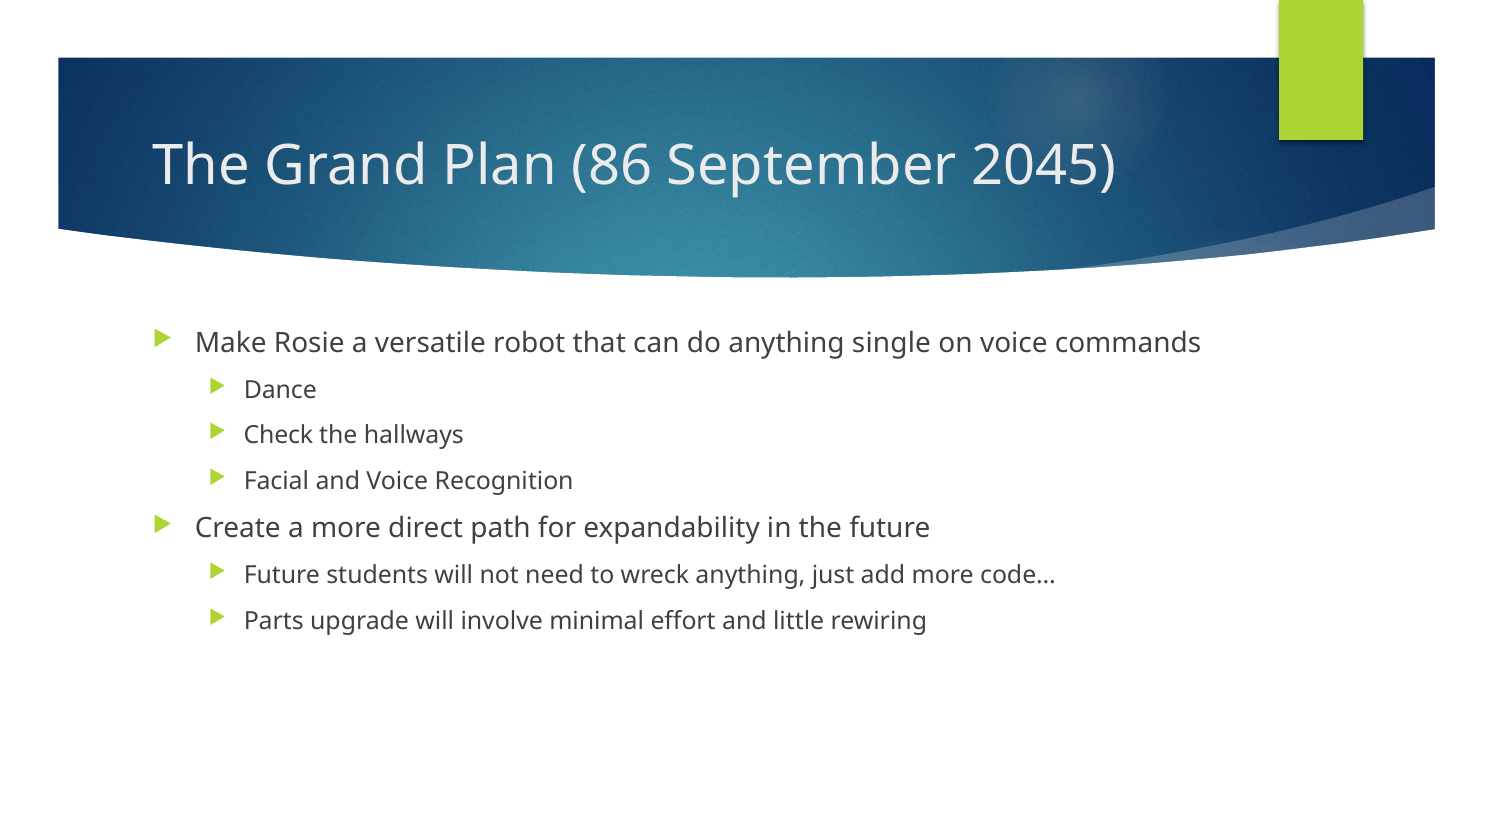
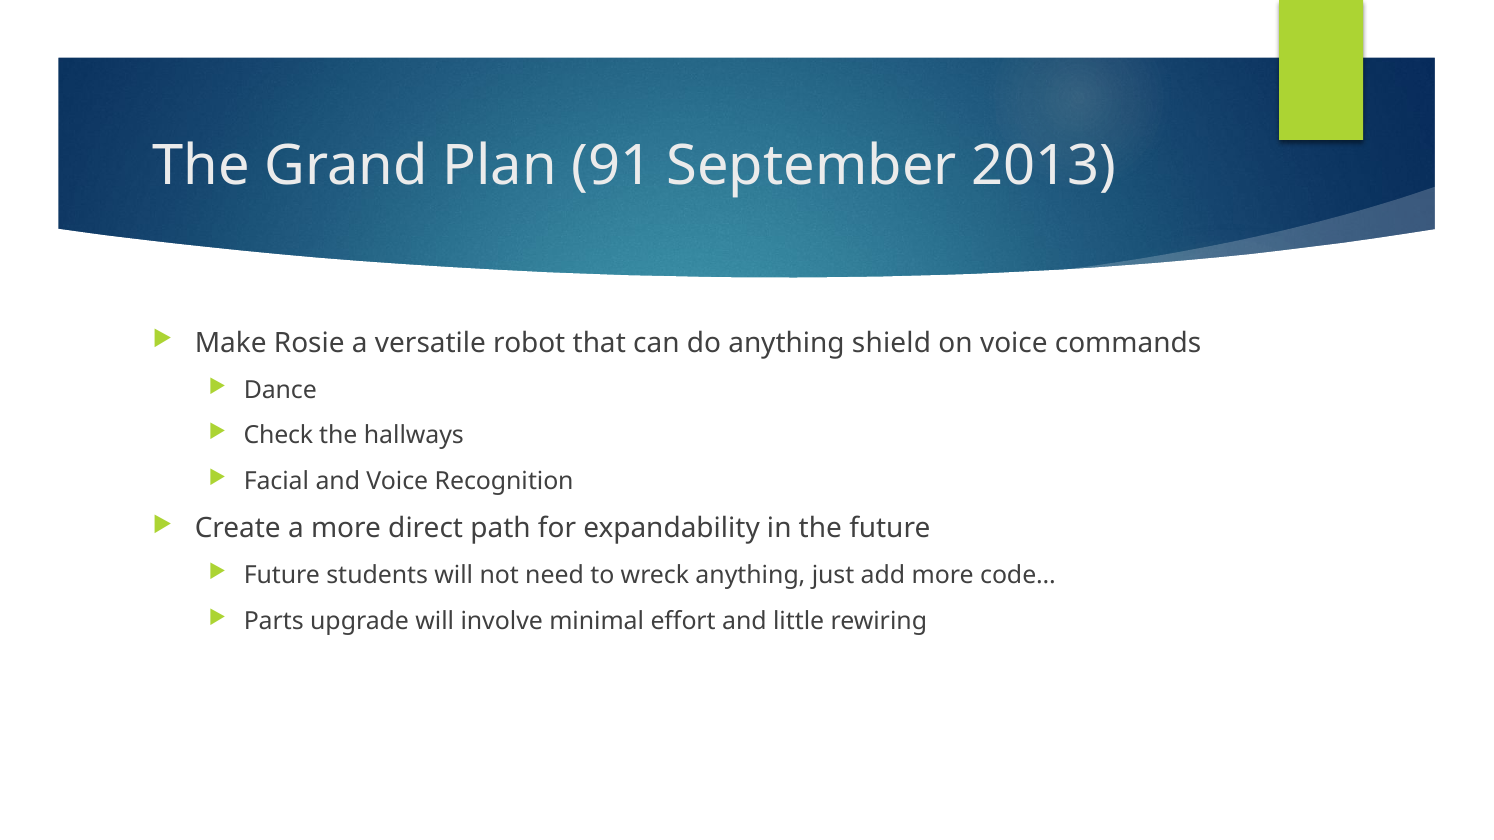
86: 86 -> 91
2045: 2045 -> 2013
single: single -> shield
